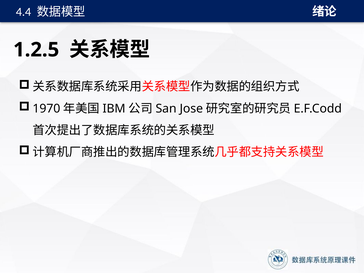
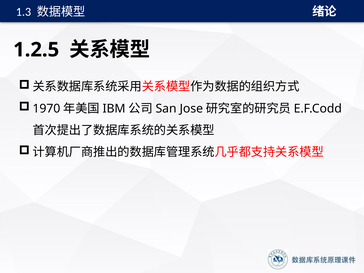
4.4: 4.4 -> 1.3
